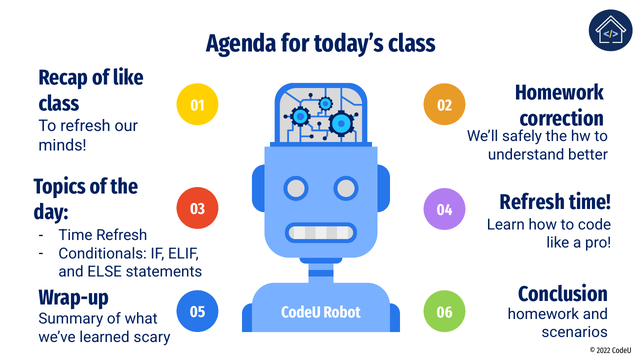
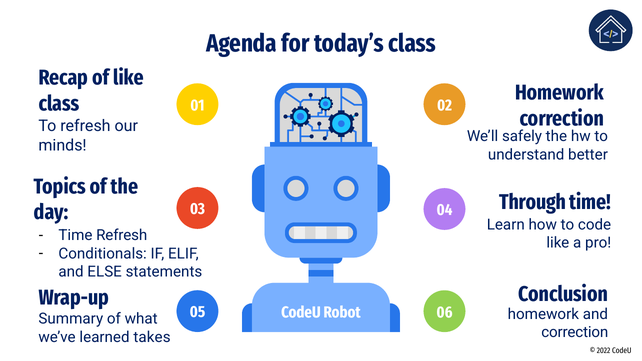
Refresh at (533, 202): Refresh -> Through
scenarios at (575, 333): scenarios -> correction
scary: scary -> takes
